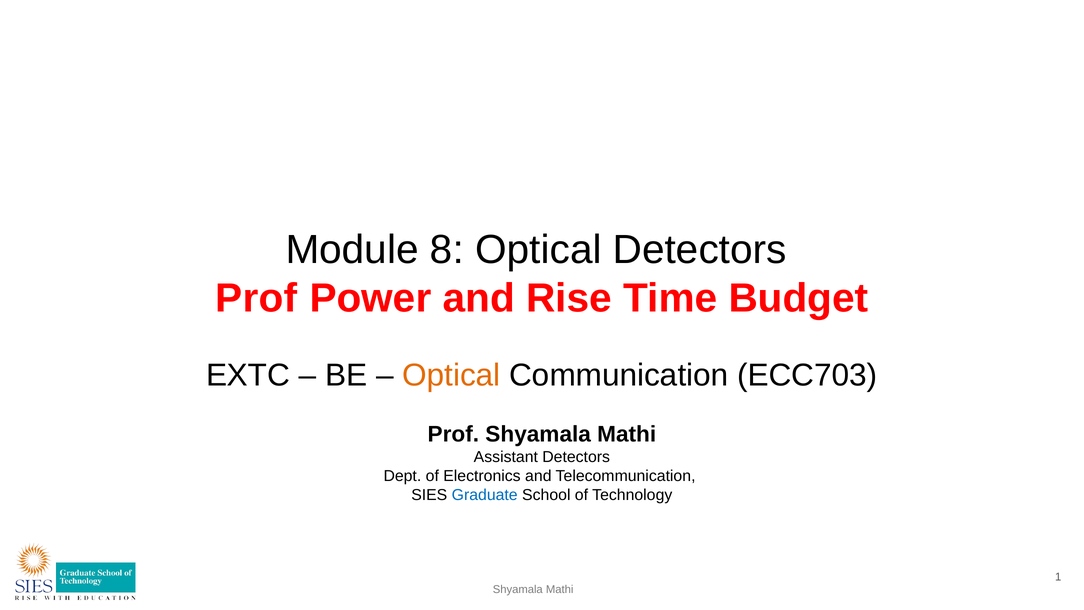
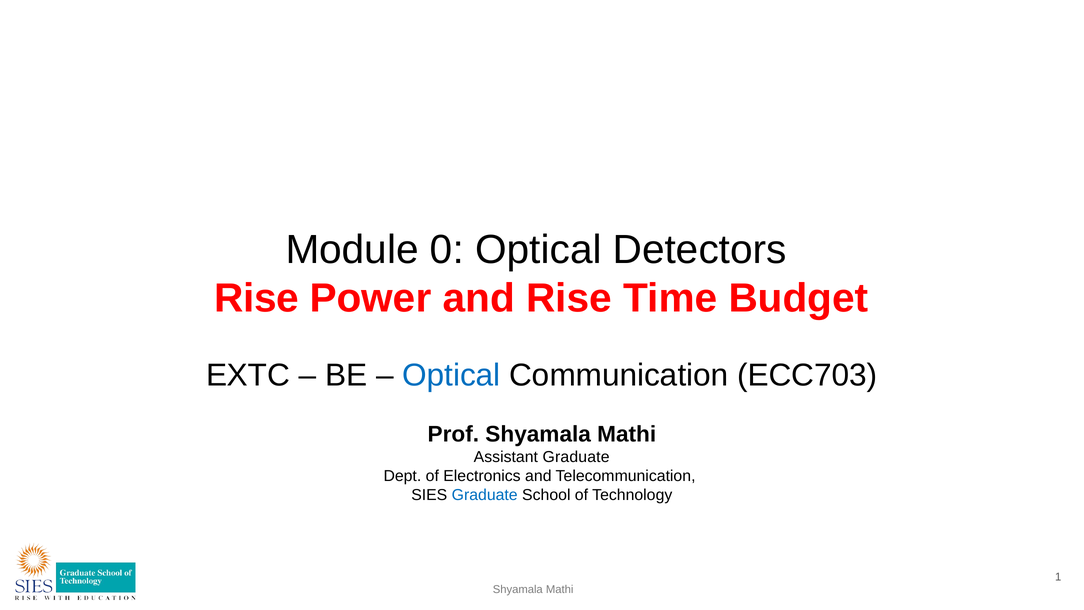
8: 8 -> 0
Prof at (256, 298): Prof -> Rise
Optical at (451, 375) colour: orange -> blue
Assistant Detectors: Detectors -> Graduate
